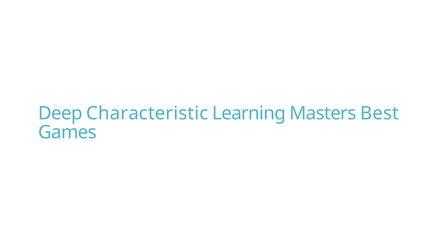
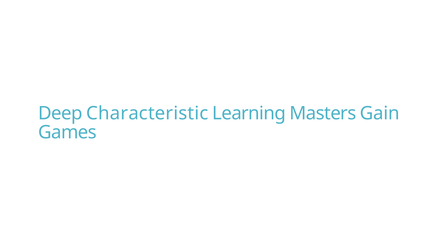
Best: Best -> Gain
